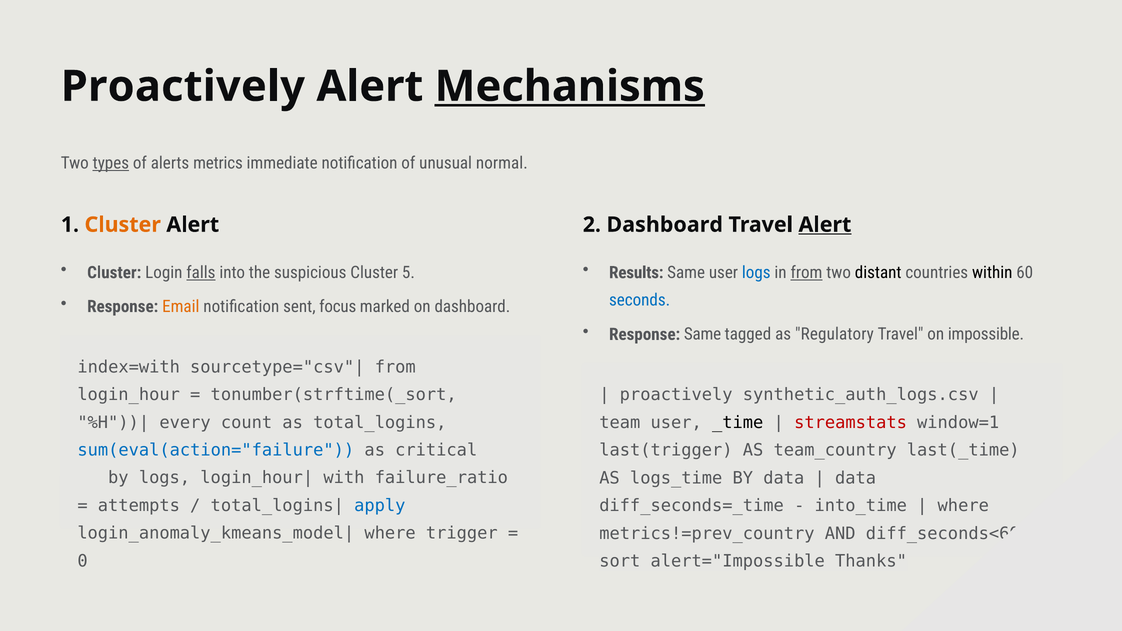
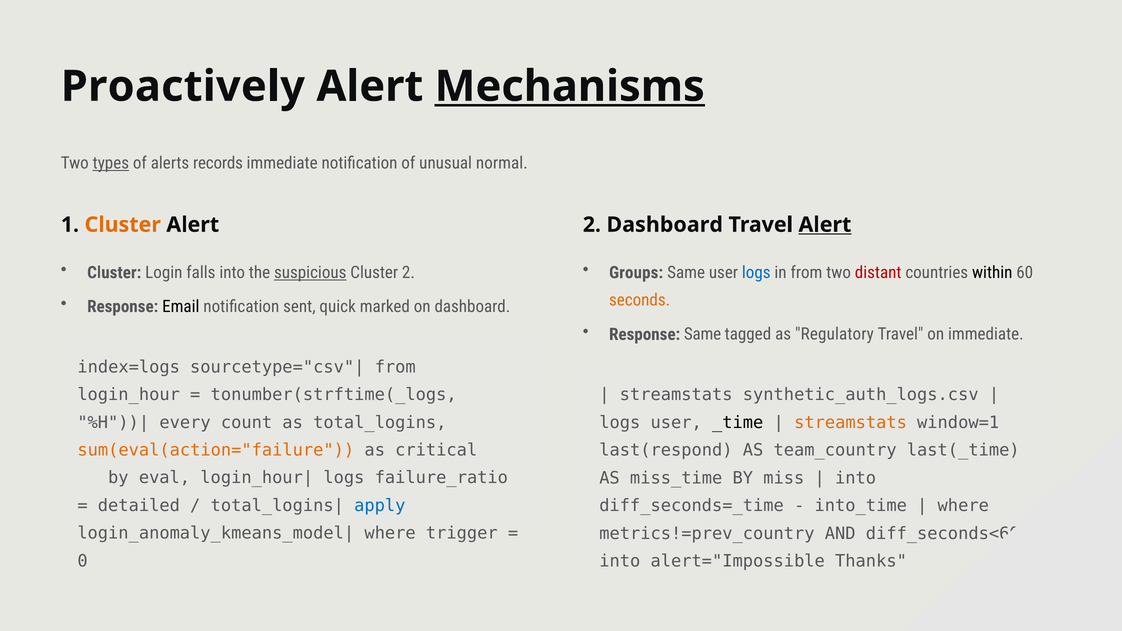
metrics: metrics -> records
falls underline: present -> none
suspicious underline: none -> present
Cluster 5: 5 -> 2
Results: Results -> Groups
from at (806, 273) underline: present -> none
distant colour: black -> red
seconds colour: blue -> orange
Email colour: orange -> black
focus: focus -> quick
on impossible: impossible -> immediate
index=with: index=with -> index=logs
tonumber(strftime(_sort: tonumber(strftime(_sort -> tonumber(strftime(_logs
proactively at (676, 395): proactively -> streamstats
team at (620, 423): team -> logs
streamstats at (851, 423) colour: red -> orange
sum(eval(action="failure colour: blue -> orange
last(trigger: last(trigger -> last(respond
by logs: logs -> eval
with at (344, 478): with -> logs
logs_time: logs_time -> miss_time
BY data: data -> miss
data at (856, 478): data -> into
attempts: attempts -> detailed
sort at (620, 561): sort -> into
